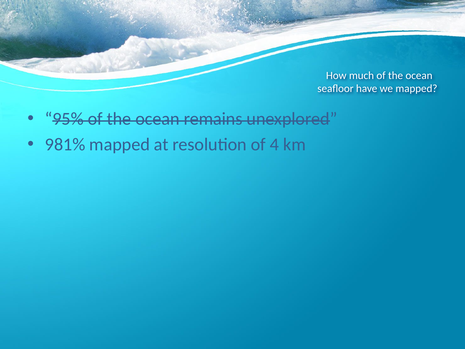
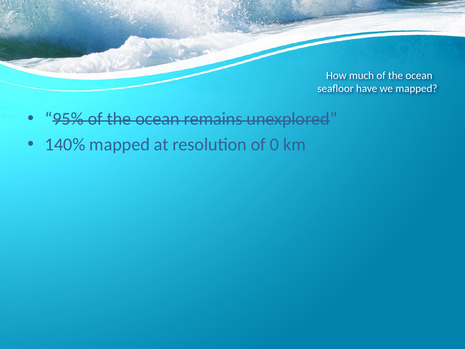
981%: 981% -> 140%
4: 4 -> 0
